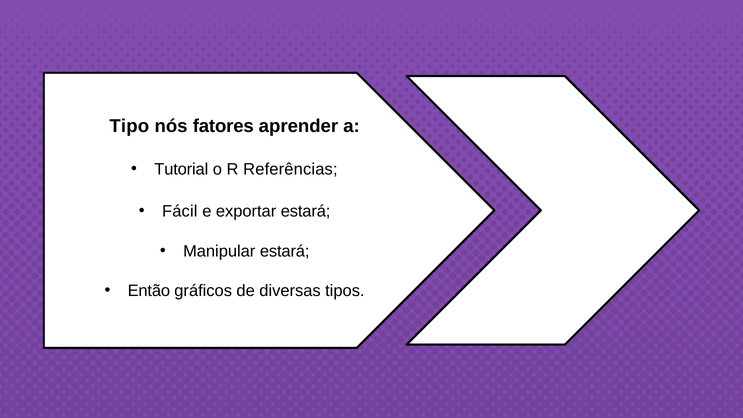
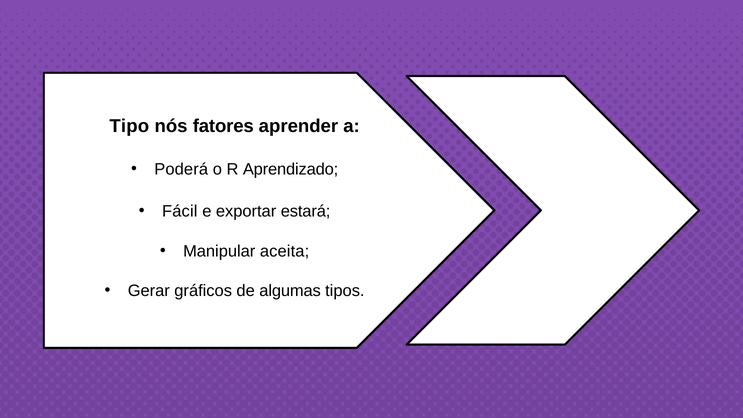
Tutorial: Tutorial -> Poderá
Referências: Referências -> Aprendizado
Manipular estará: estará -> aceita
Então: Então -> Gerar
diversas: diversas -> algumas
